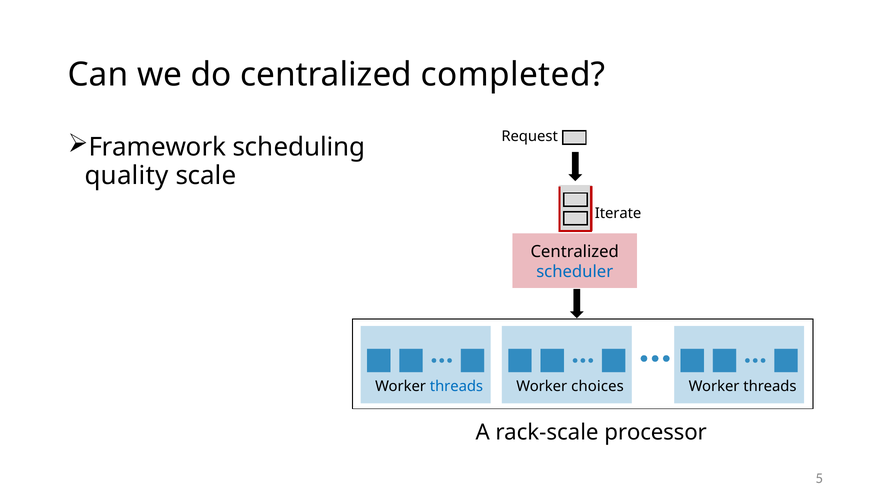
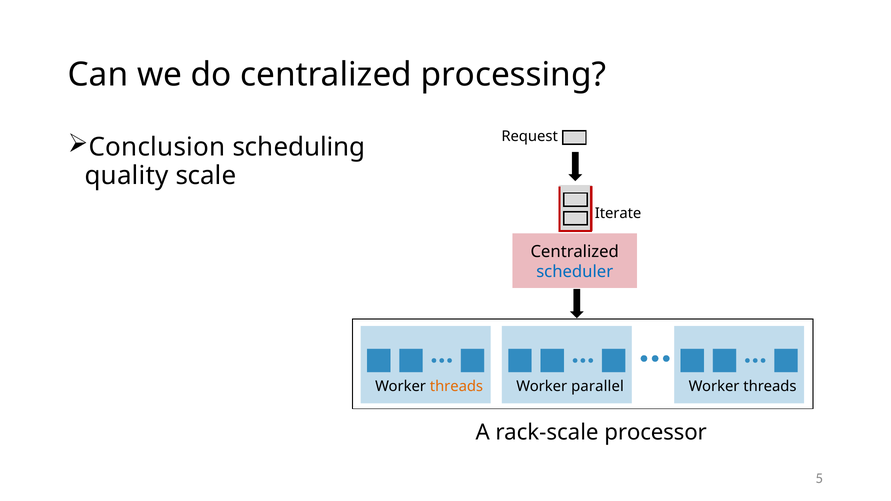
completed: completed -> processing
Framework: Framework -> Conclusion
threads at (456, 386) colour: blue -> orange
choices: choices -> parallel
